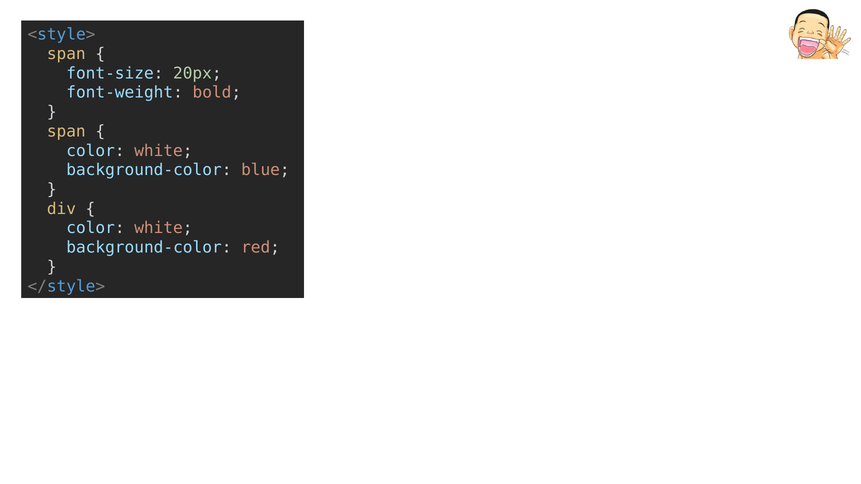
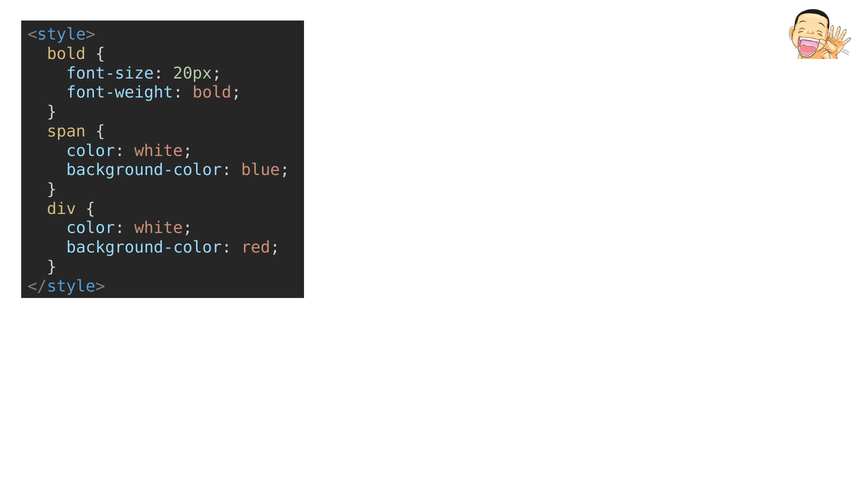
span at (66, 54): span -> bold
